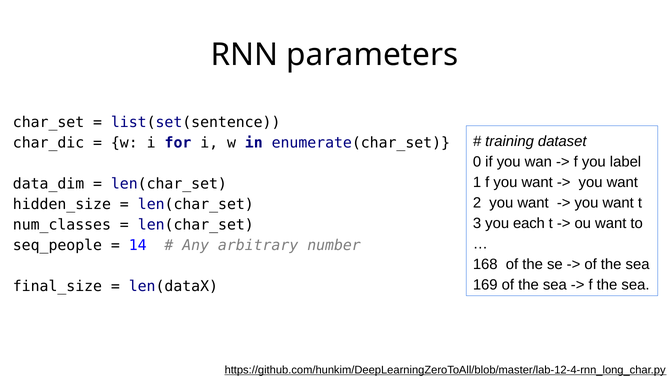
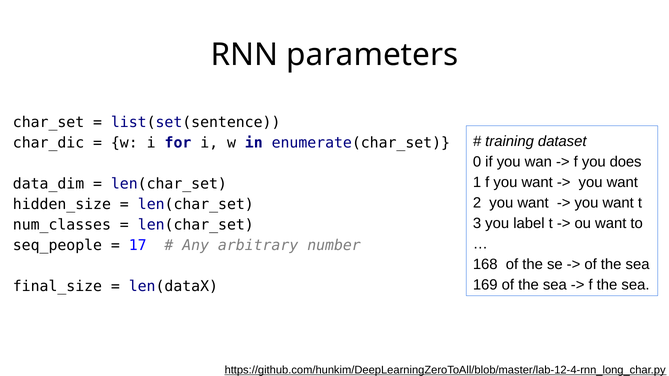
label: label -> does
each: each -> label
14: 14 -> 17
